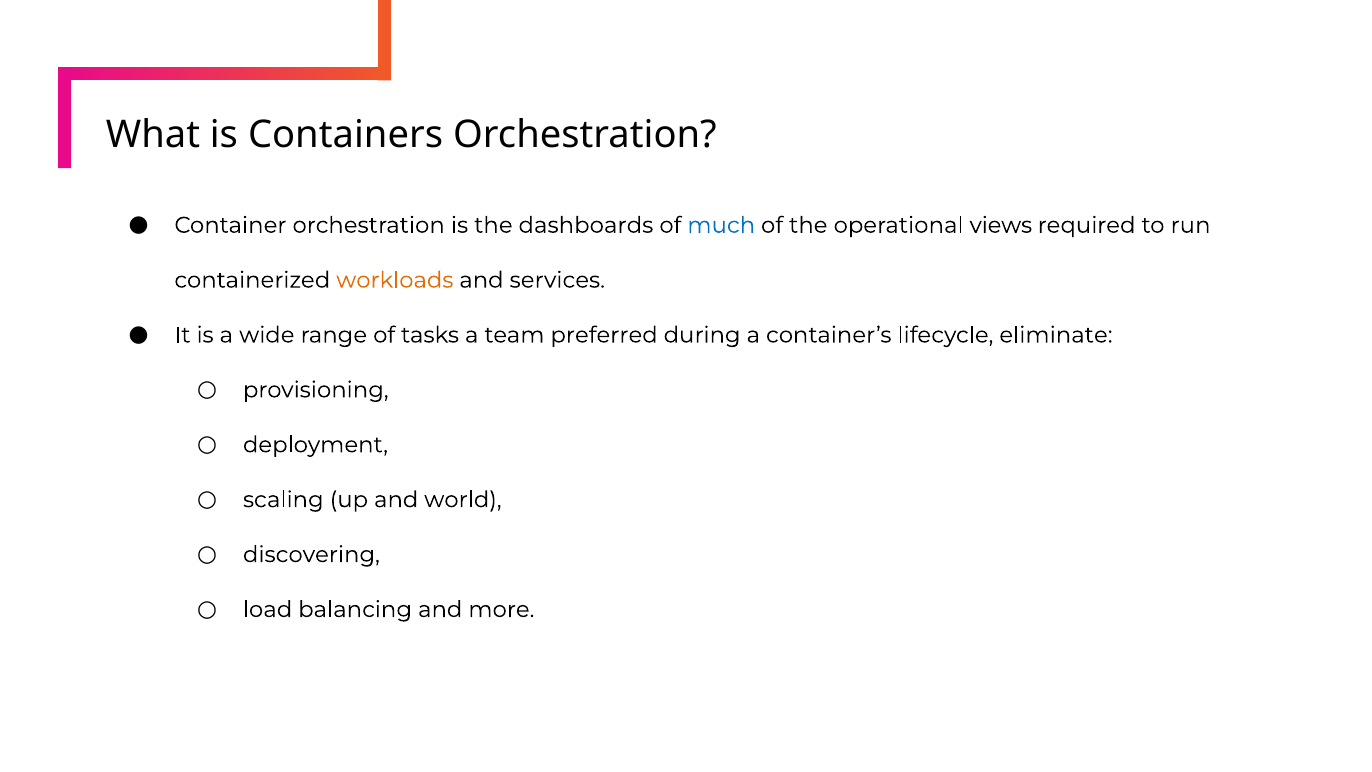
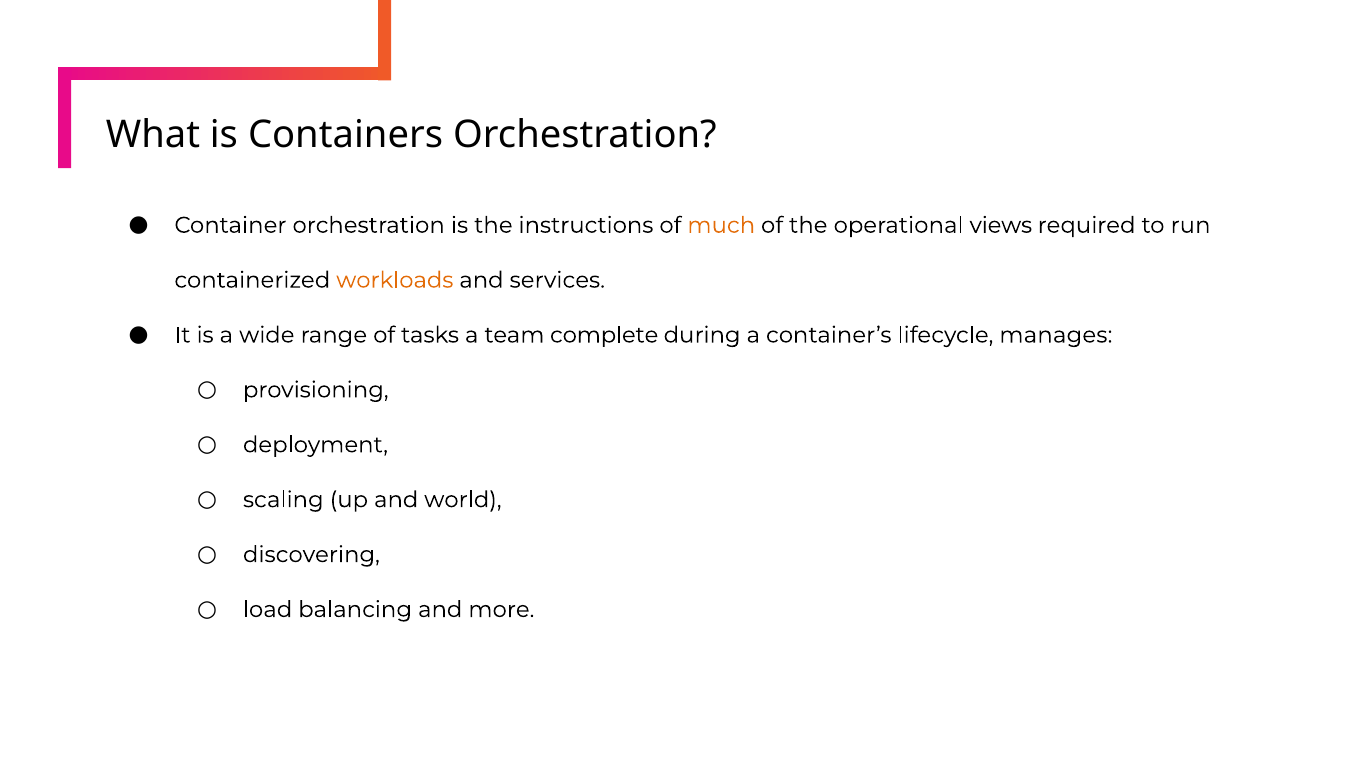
dashboards: dashboards -> instructions
much colour: blue -> orange
preferred: preferred -> complete
eliminate: eliminate -> manages
